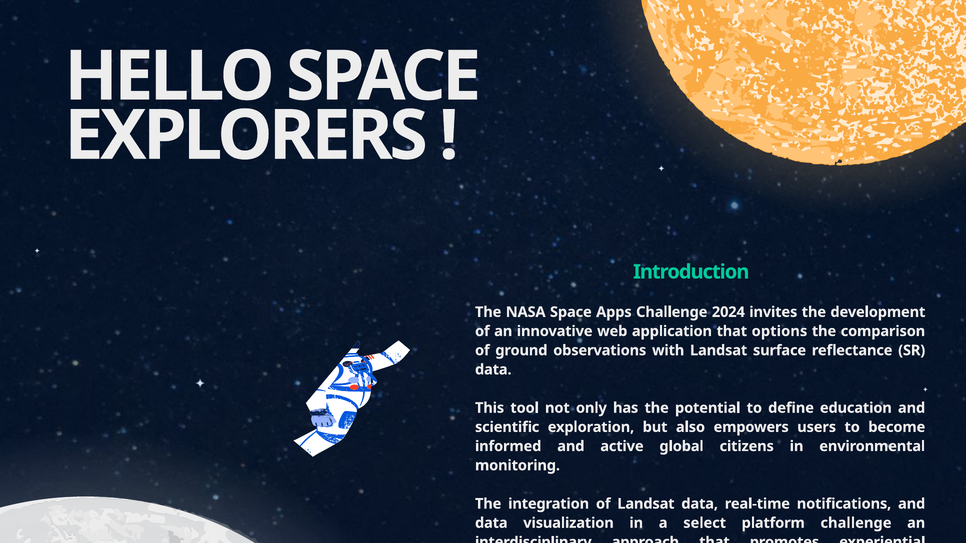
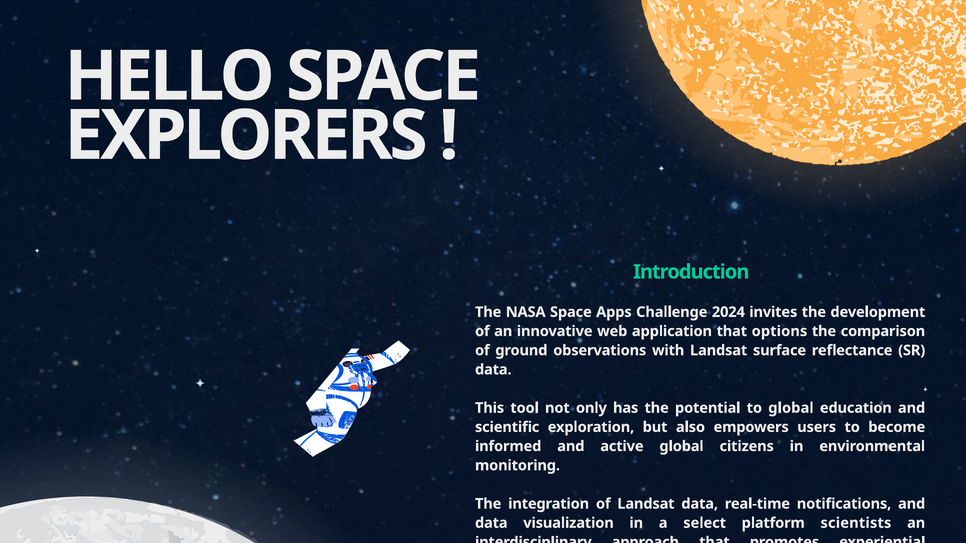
to define: define -> global
platform challenge: challenge -> scientists
